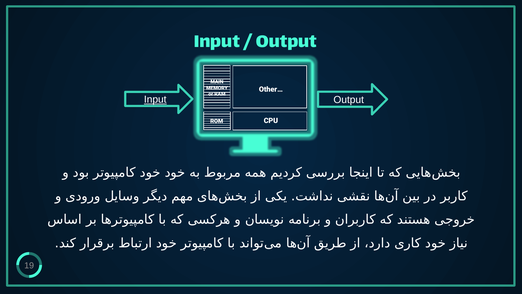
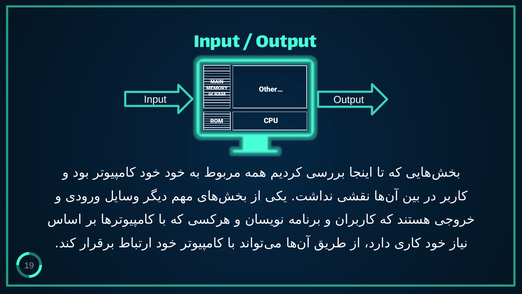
Input at (155, 99) underline: present -> none
